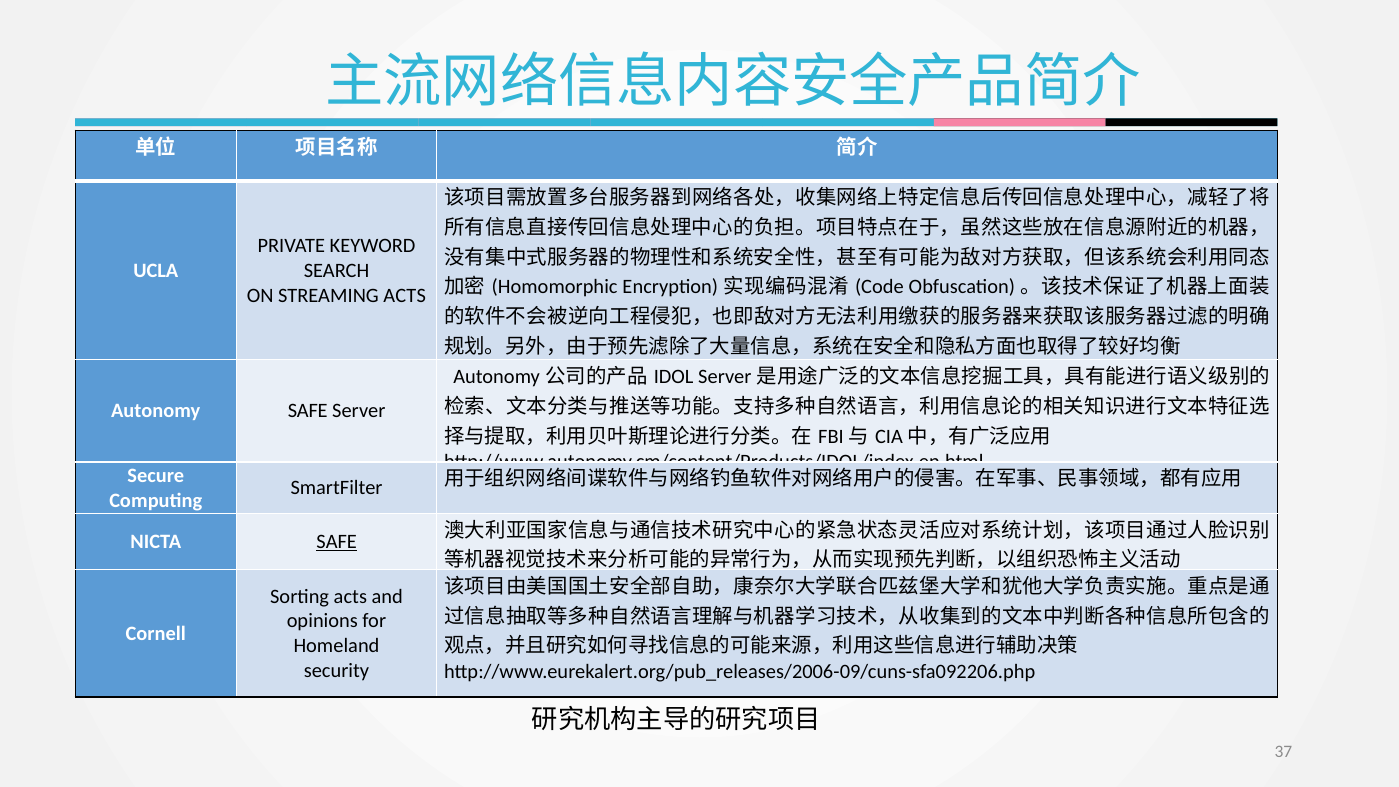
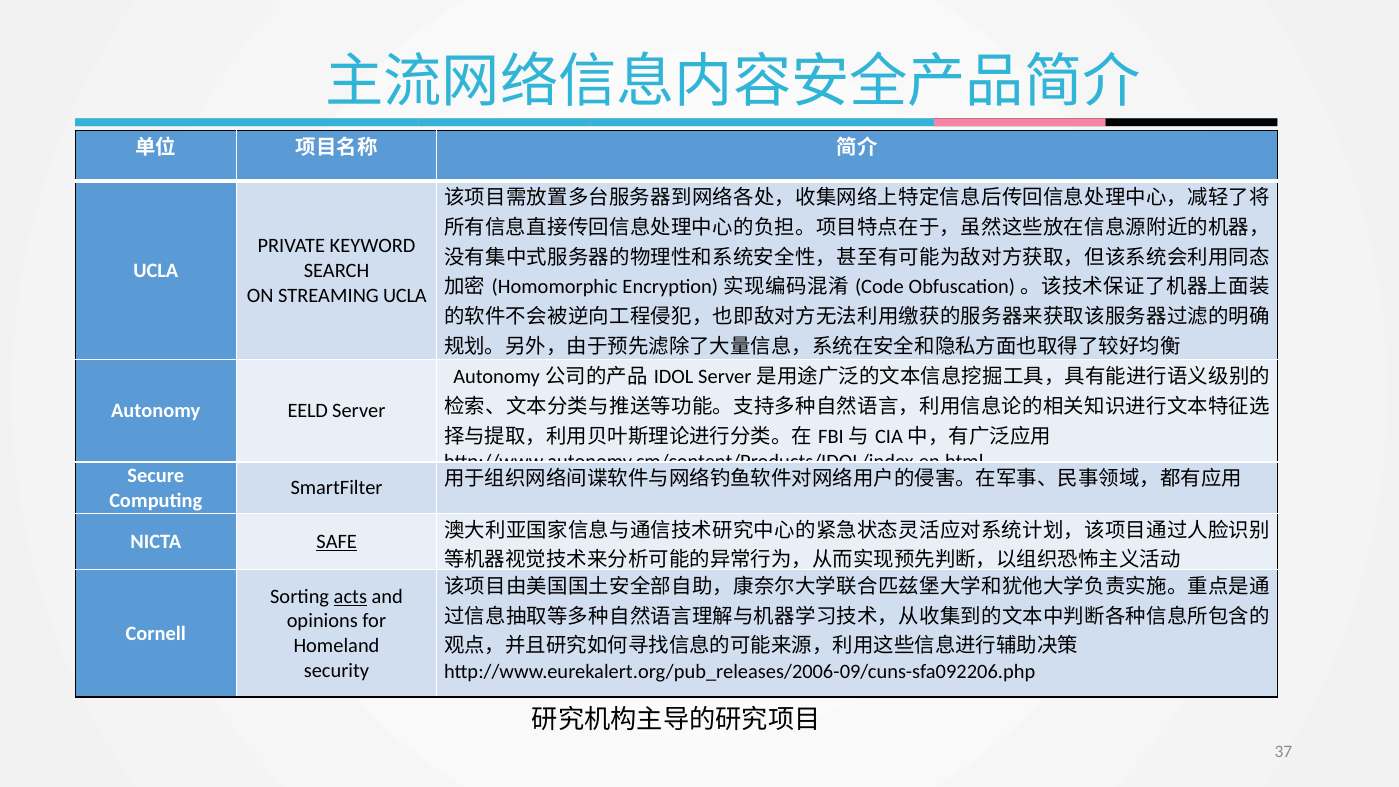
STREAMING ACTS: ACTS -> UCLA
Autonomy SAFE: SAFE -> EELD
acts at (350, 596) underline: none -> present
